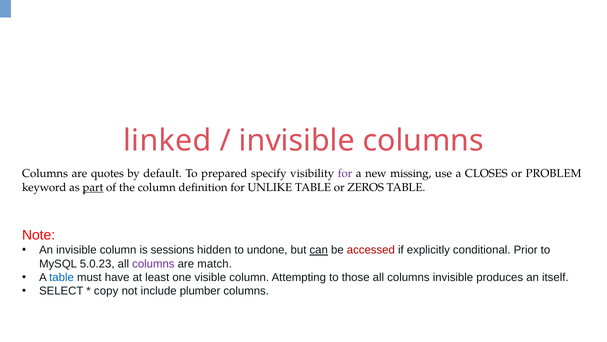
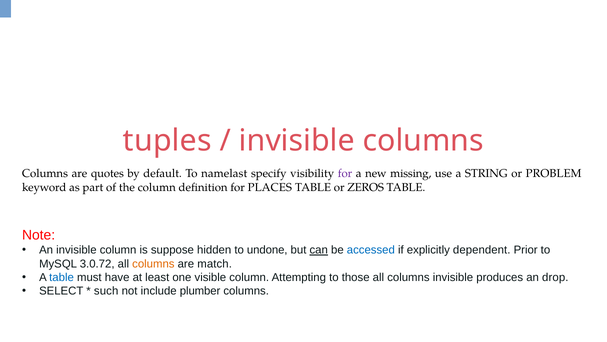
linked: linked -> tuples
prepared: prepared -> namelast
CLOSES: CLOSES -> STRING
part underline: present -> none
UNLIKE: UNLIKE -> PLACES
sessions: sessions -> suppose
accessed colour: red -> blue
conditional: conditional -> dependent
5.0.23: 5.0.23 -> 3.0.72
columns at (153, 263) colour: purple -> orange
itself: itself -> drop
copy: copy -> such
